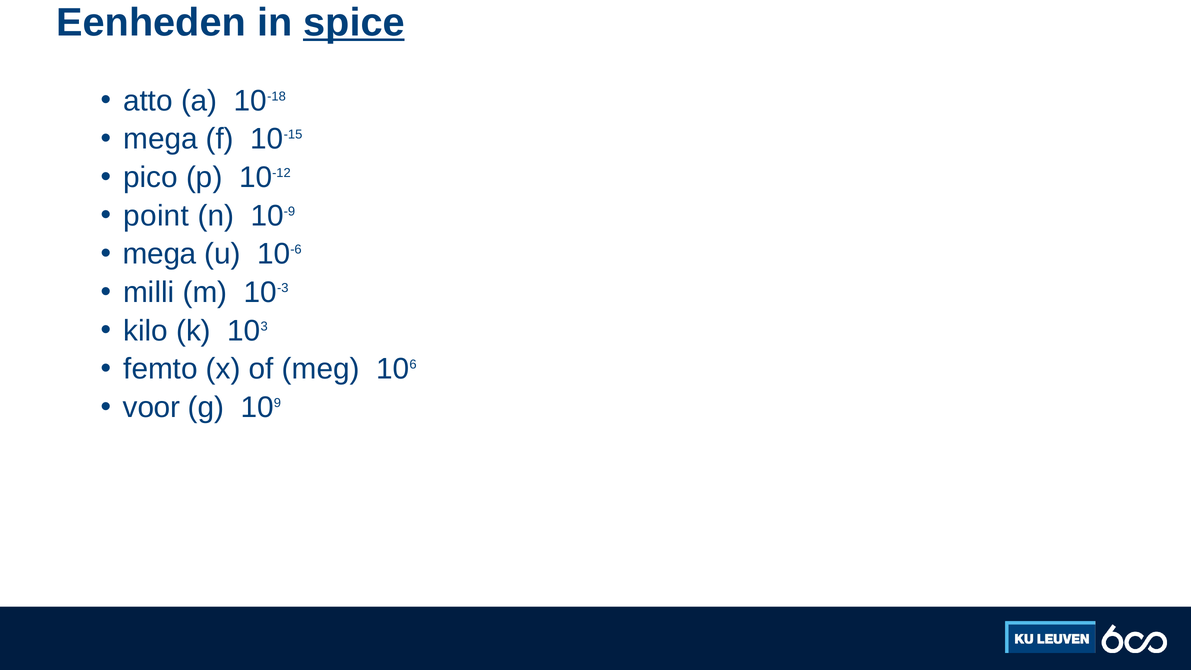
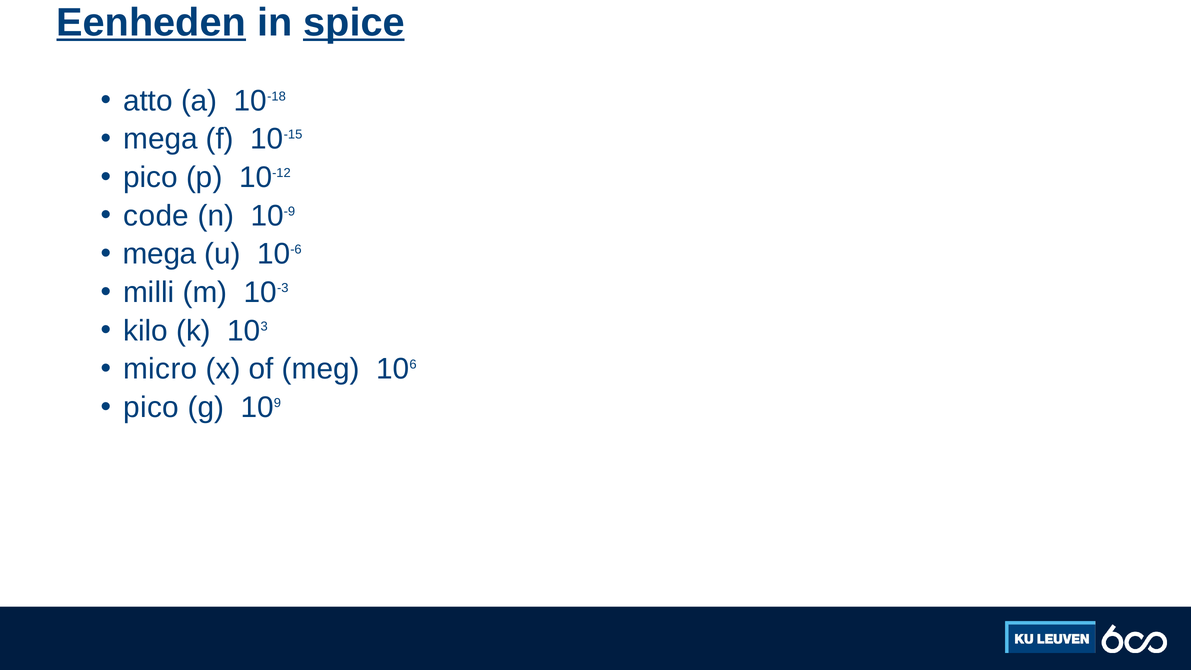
Eenheden underline: none -> present
point: point -> code
femto: femto -> micro
voor at (151, 407): voor -> pico
